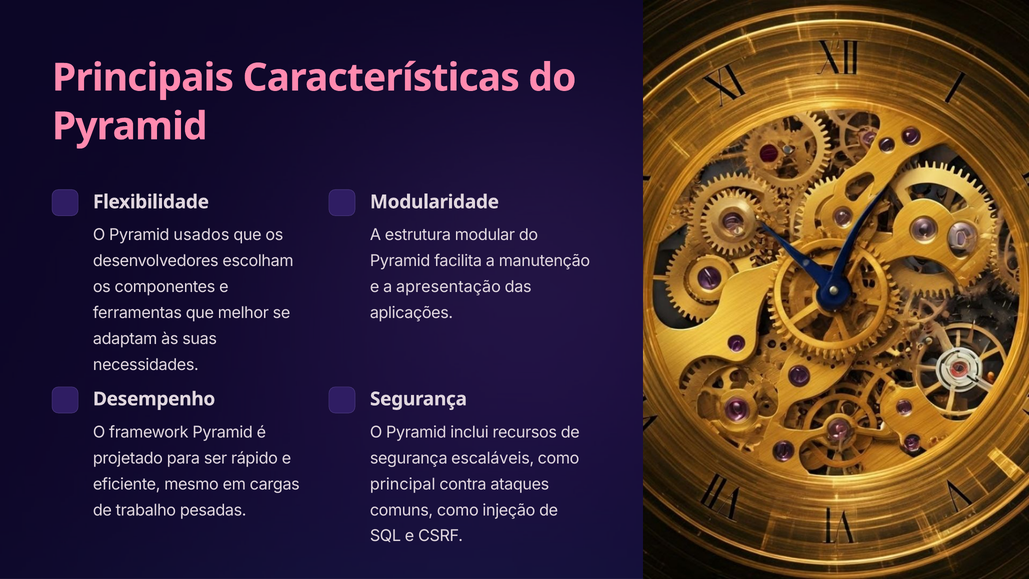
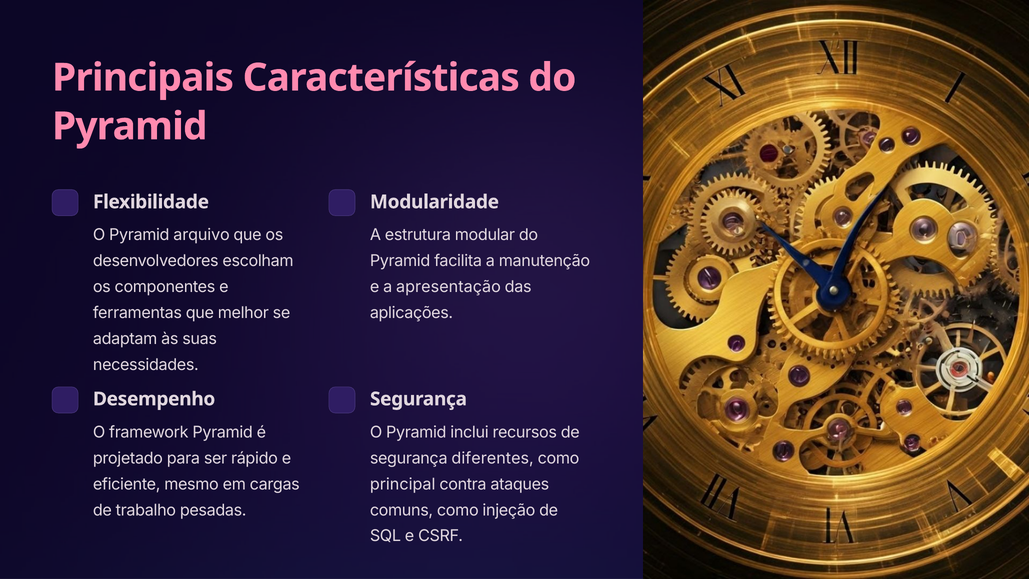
usados: usados -> arquivo
escaláveis: escaláveis -> diferentes
